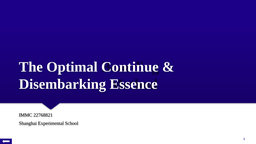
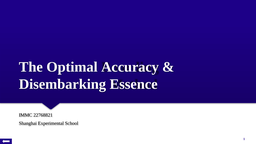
Continue: Continue -> Accuracy
